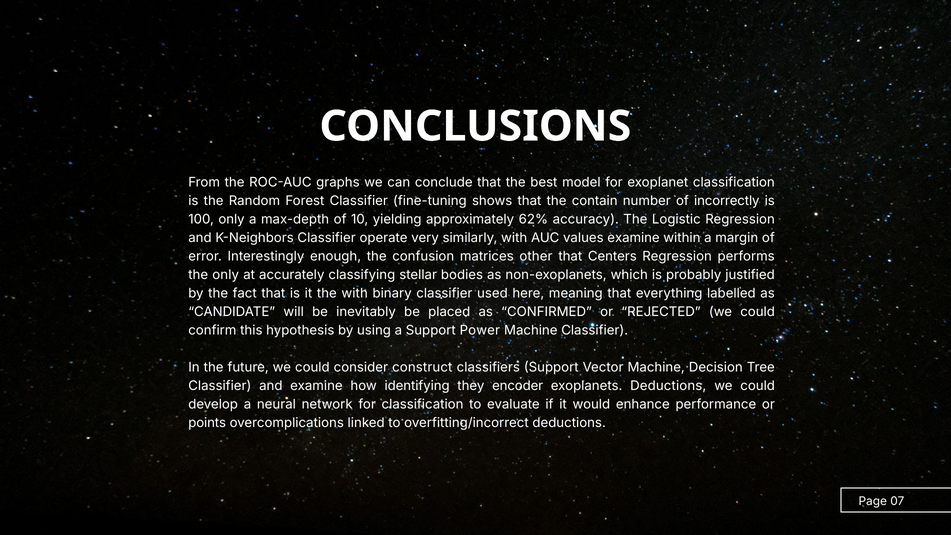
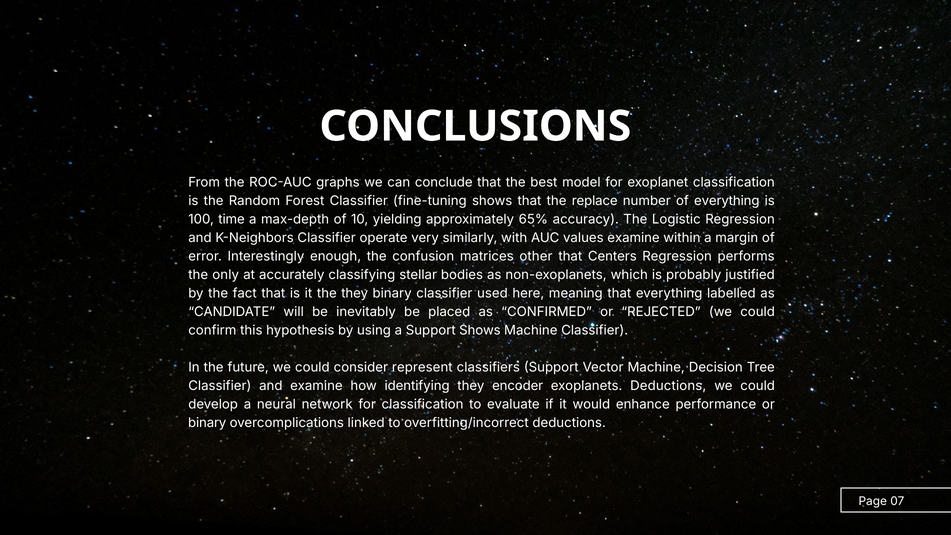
contain: contain -> replace
of incorrectly: incorrectly -> everything
100 only: only -> time
62%: 62% -> 65%
the with: with -> they
Support Power: Power -> Shows
construct: construct -> represent
points at (207, 423): points -> binary
